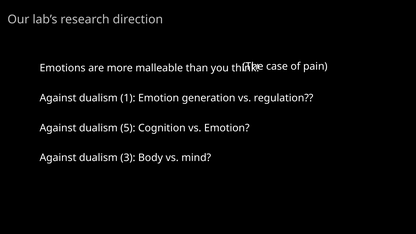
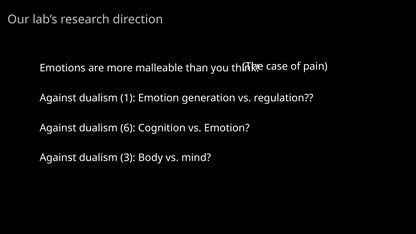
5: 5 -> 6
